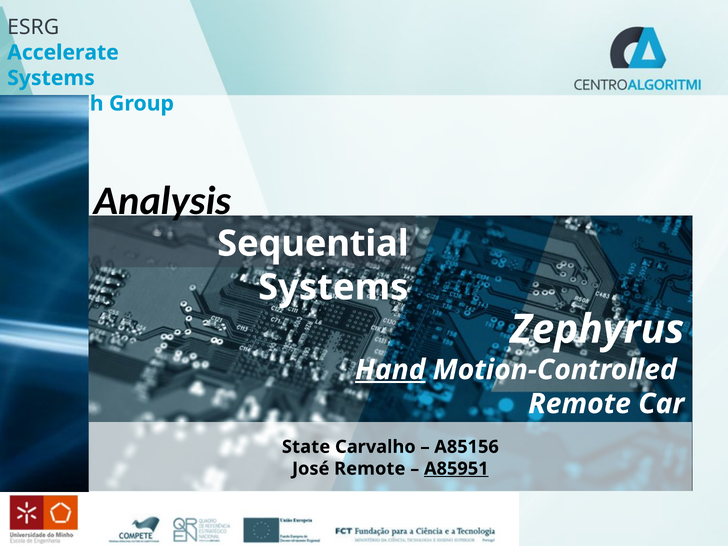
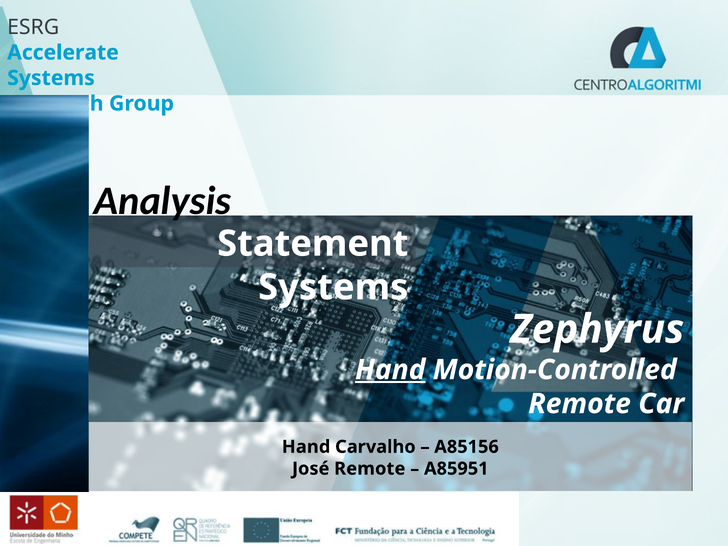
Sequential: Sequential -> Statement
State at (306, 447): State -> Hand
A85951 underline: present -> none
